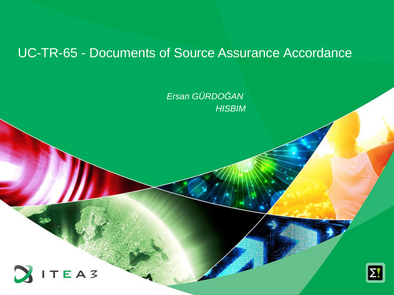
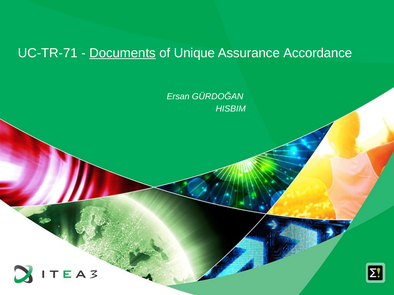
UC-TR-65: UC-TR-65 -> UC-TR-71
Documents underline: none -> present
Source: Source -> Unique
